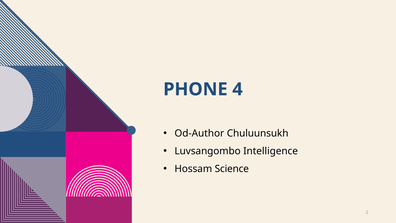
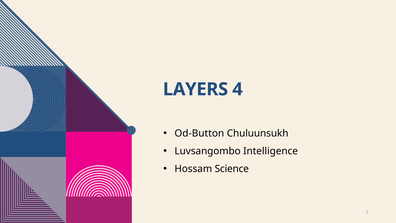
PHONE: PHONE -> LAYERS
Od-Author: Od-Author -> Od-Button
